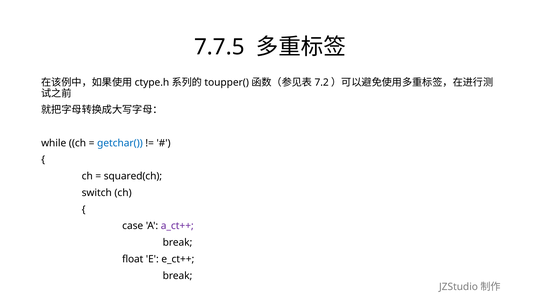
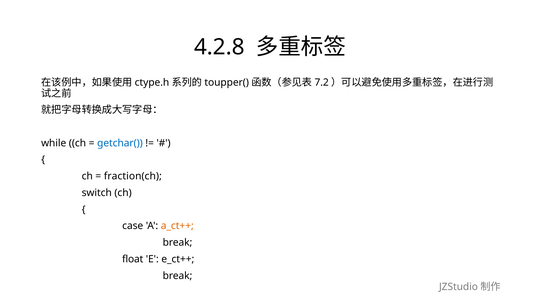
7.7.5: 7.7.5 -> 4.2.8
squared(ch: squared(ch -> fraction(ch
a_ct++ colour: purple -> orange
